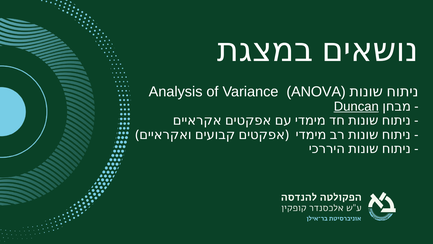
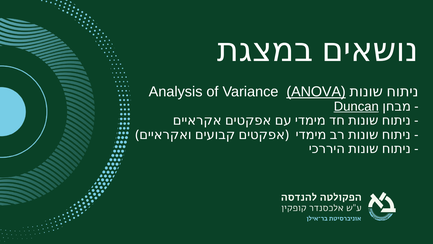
ANOVA underline: none -> present
